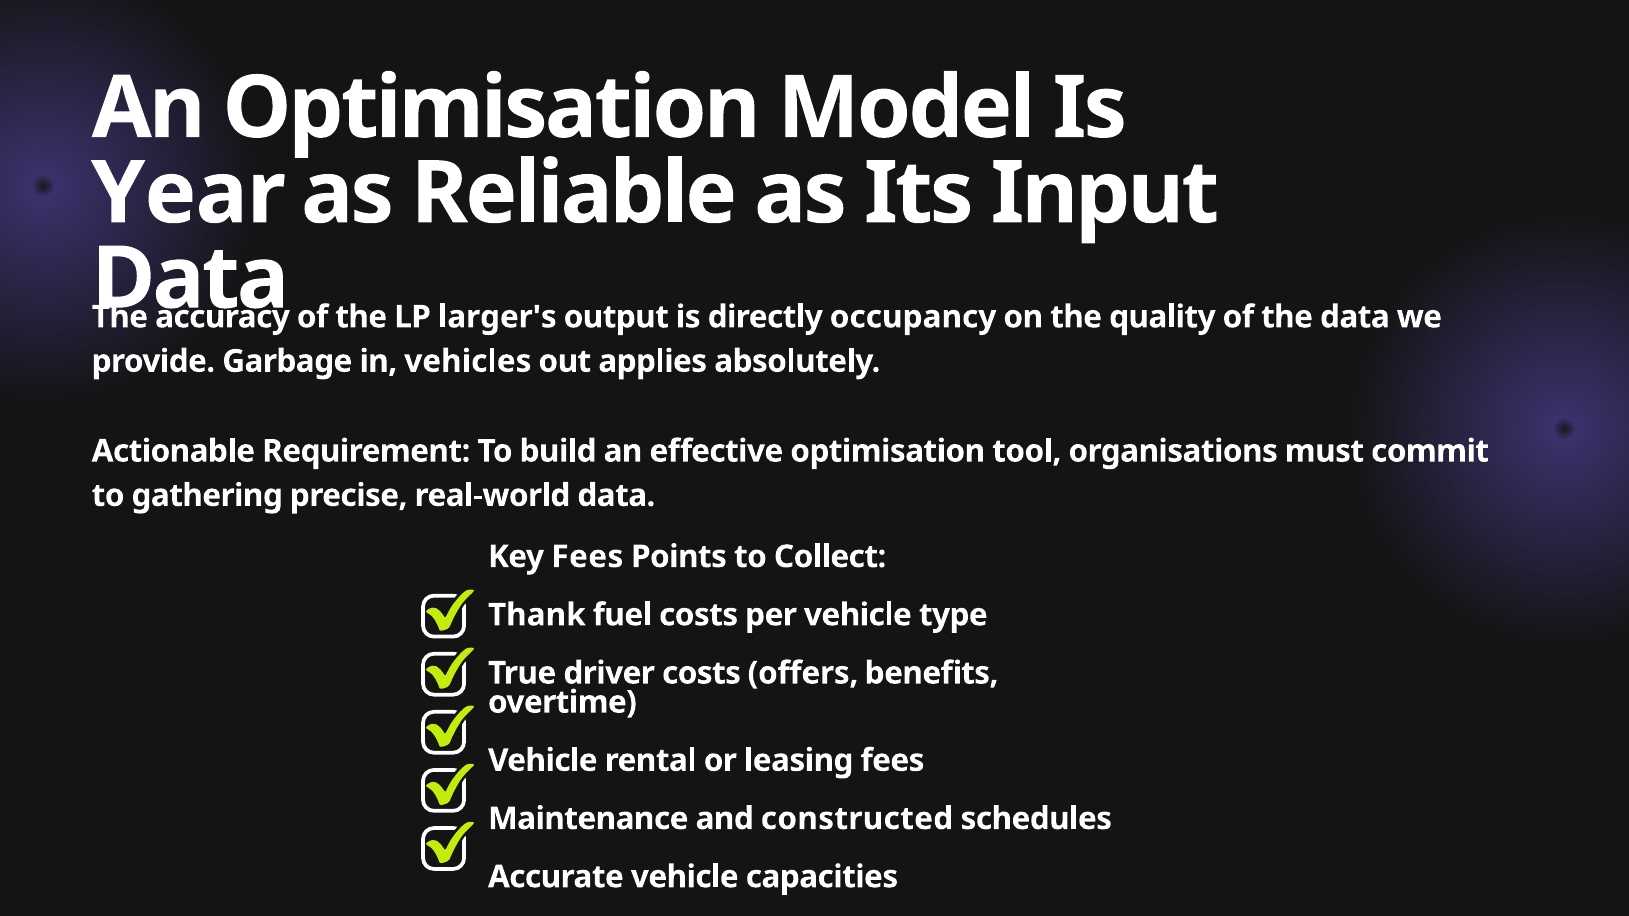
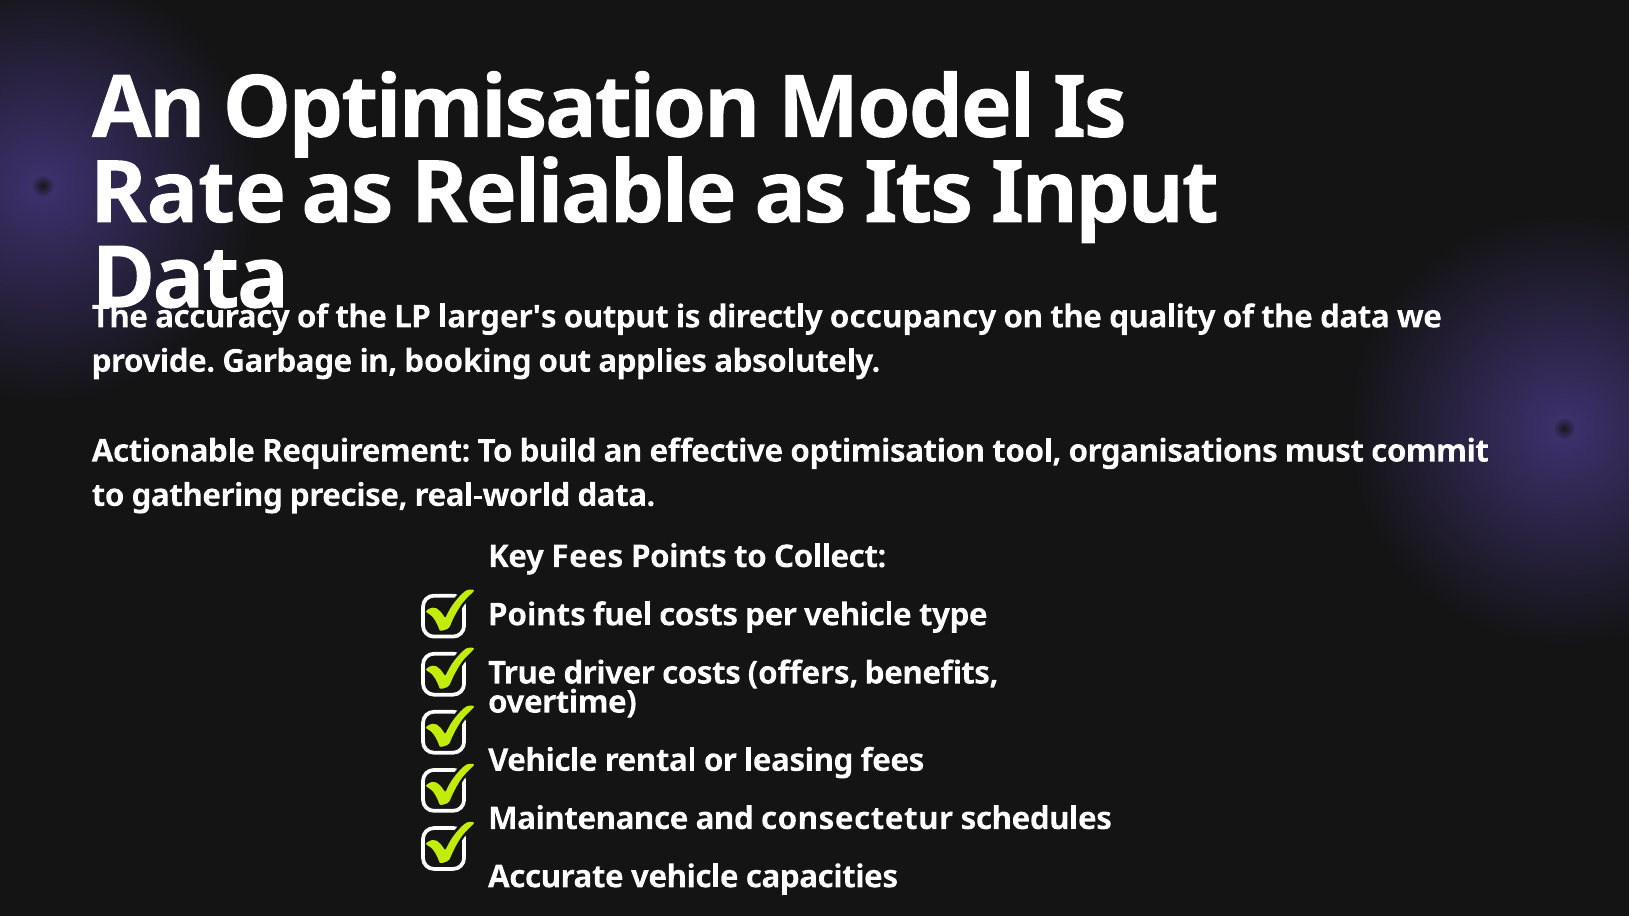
Year: Year -> Rate
vehicles: vehicles -> booking
Thank at (537, 615): Thank -> Points
constructed: constructed -> consectetur
